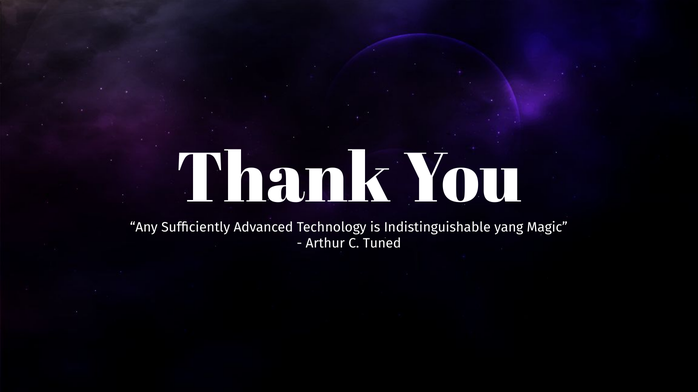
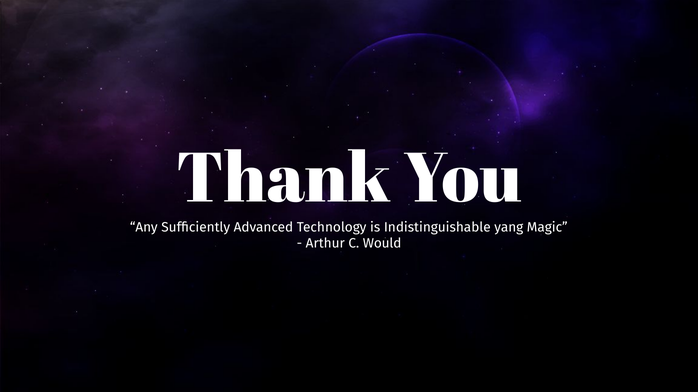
Tuned: Tuned -> Would
